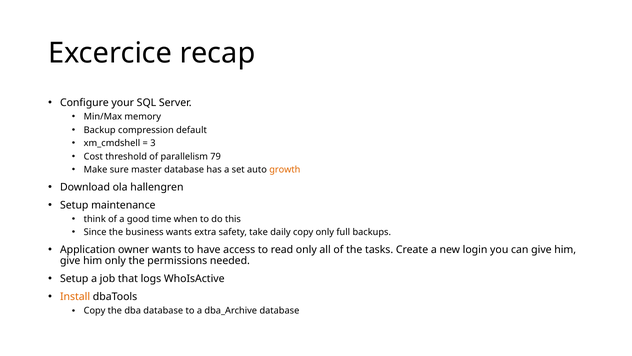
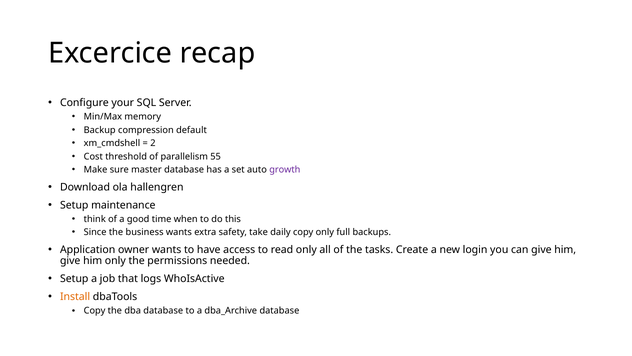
3: 3 -> 2
79: 79 -> 55
growth colour: orange -> purple
